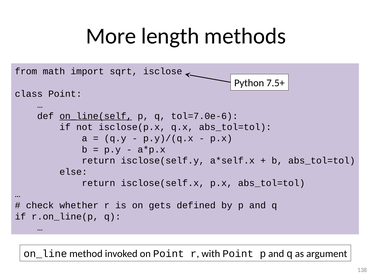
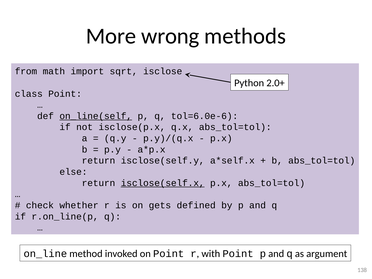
length: length -> wrong
7.5+: 7.5+ -> 2.0+
tol=7.0e-6: tol=7.0e-6 -> tol=6.0e-6
isclose(self.x underline: none -> present
